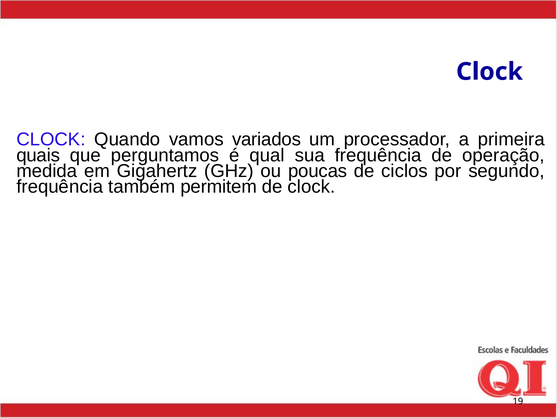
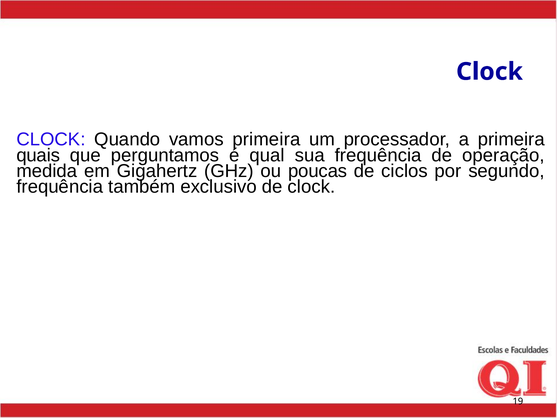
vamos variados: variados -> primeira
permitem: permitem -> exclusivo
